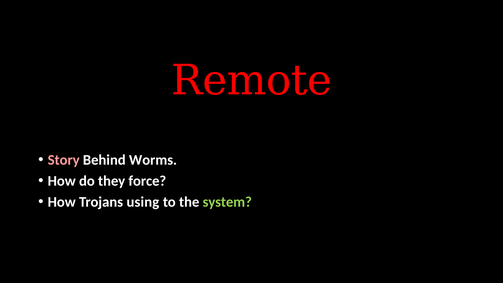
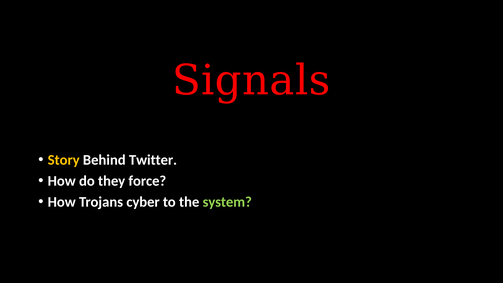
Remote: Remote -> Signals
Story colour: pink -> yellow
Worms: Worms -> Twitter
using: using -> cyber
